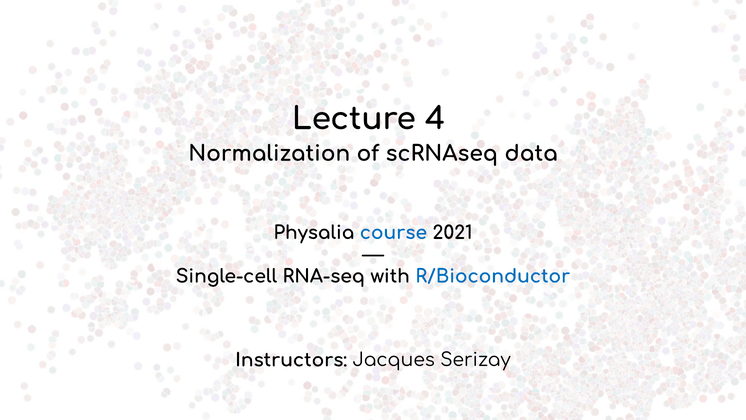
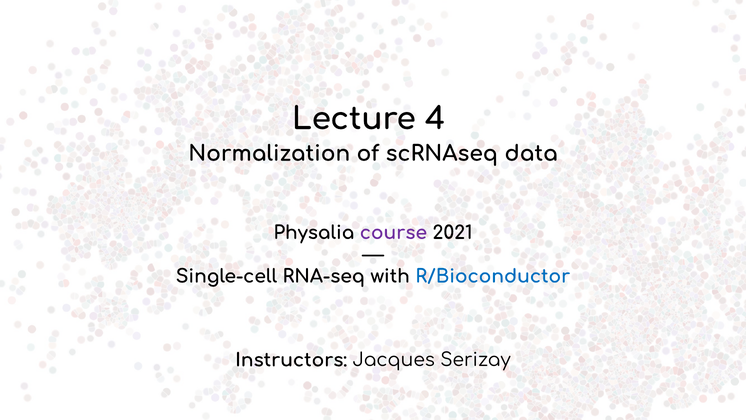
course colour: blue -> purple
